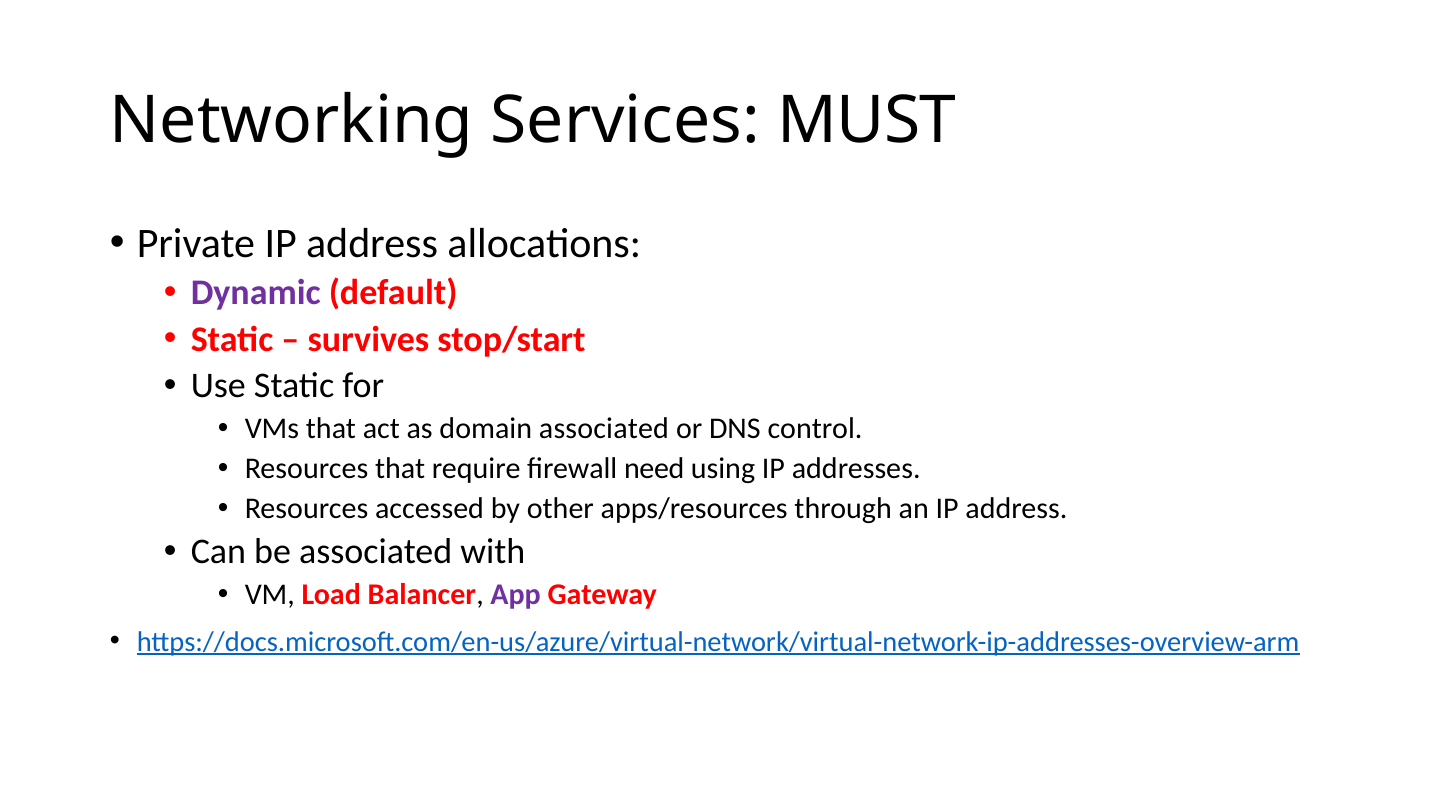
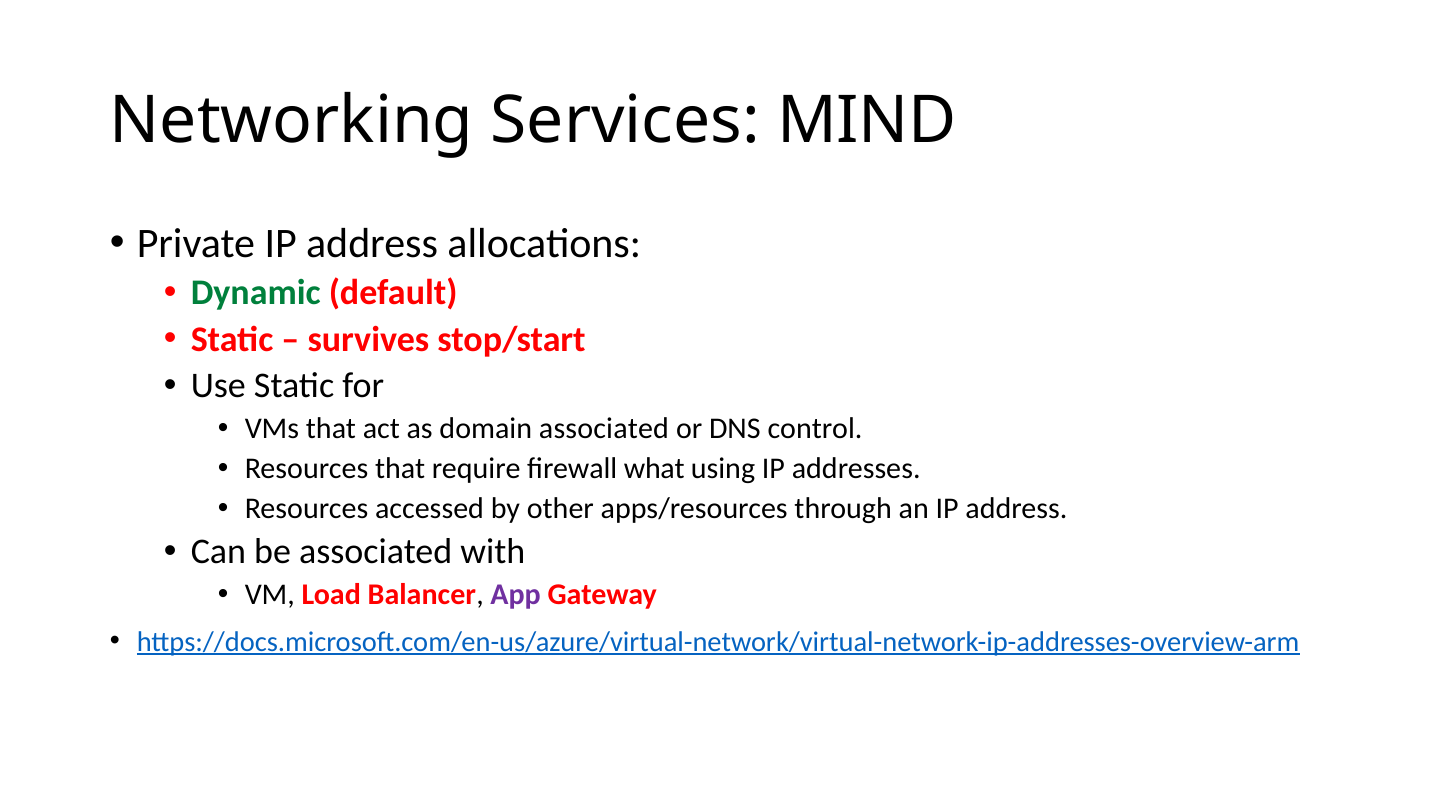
MUST: MUST -> MIND
Dynamic colour: purple -> green
need: need -> what
